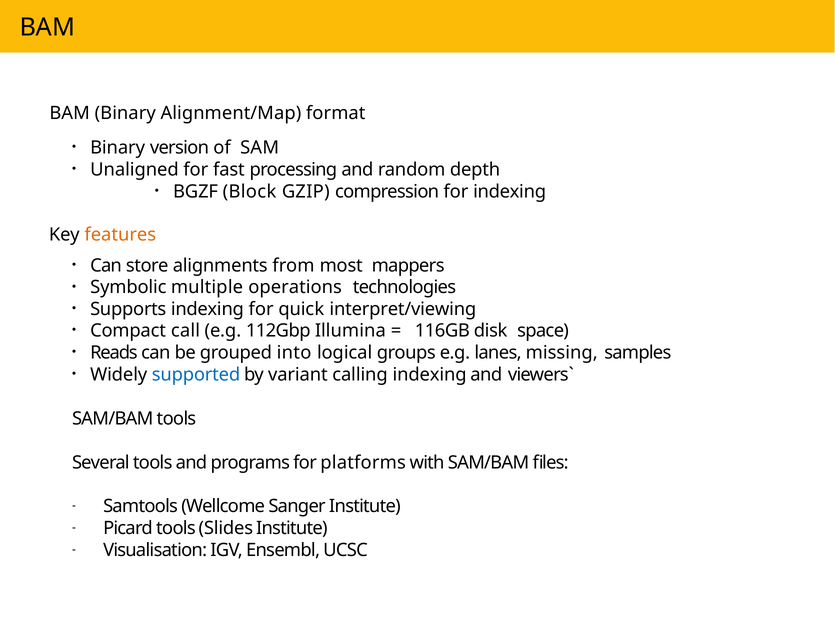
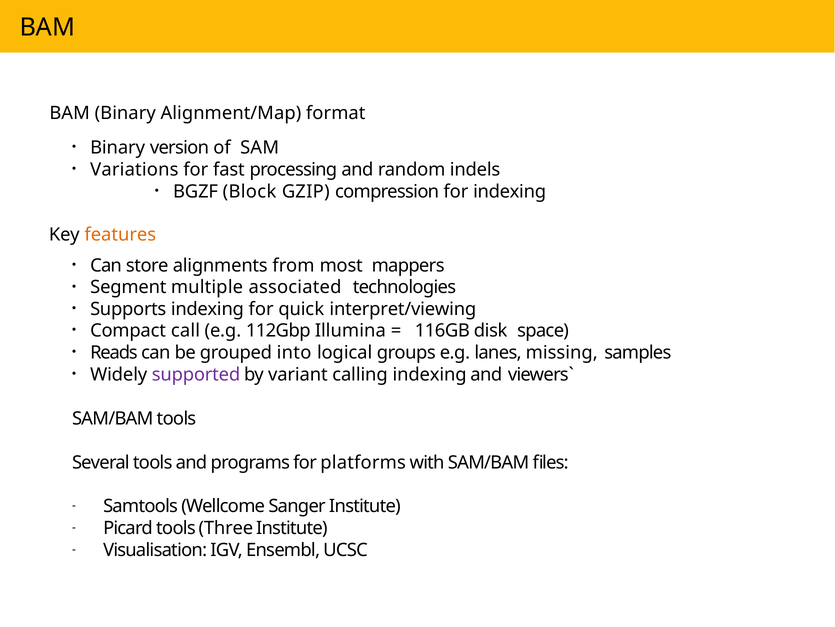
Unaligned: Unaligned -> Variations
depth: depth -> indels
Symbolic: Symbolic -> Segment
operations: operations -> associated
supported colour: blue -> purple
Slides: Slides -> Three
